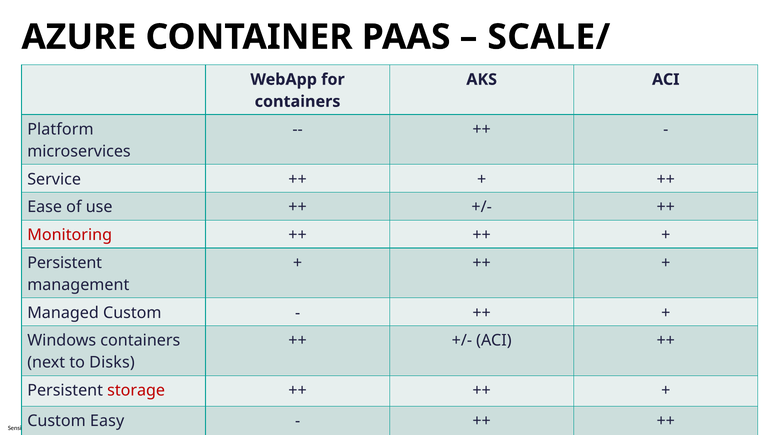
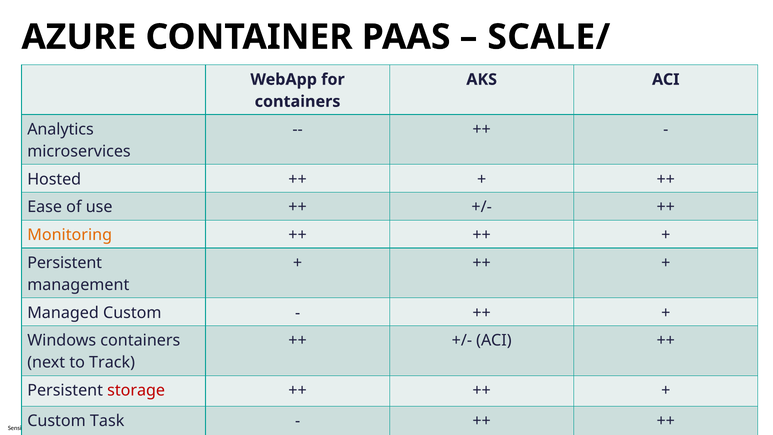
Platform: Platform -> Analytics
Service: Service -> Hosted
Monitoring colour: red -> orange
Disks: Disks -> Track
Easy: Easy -> Task
